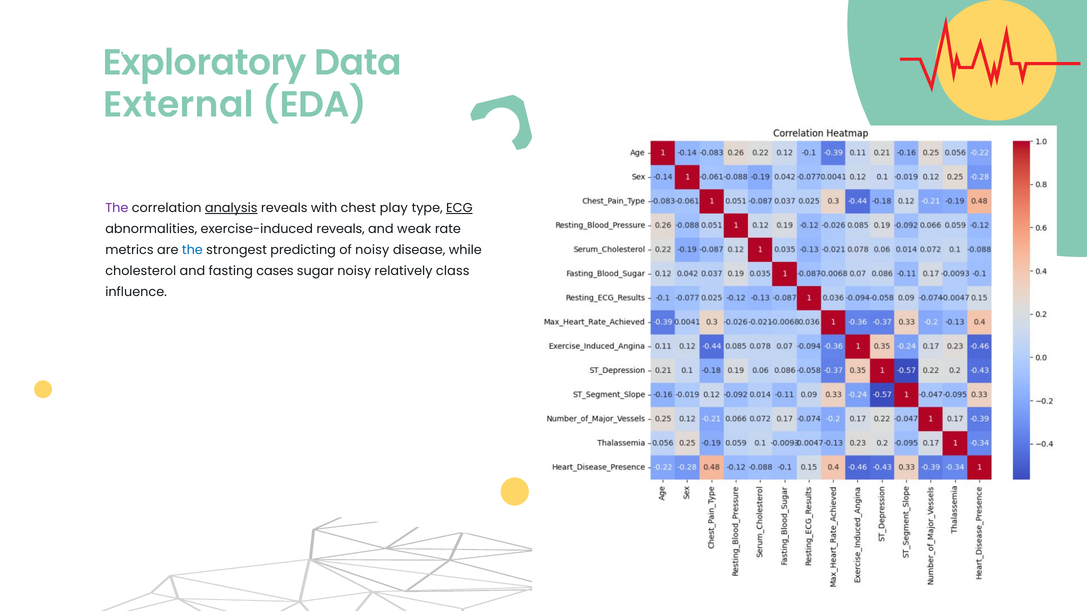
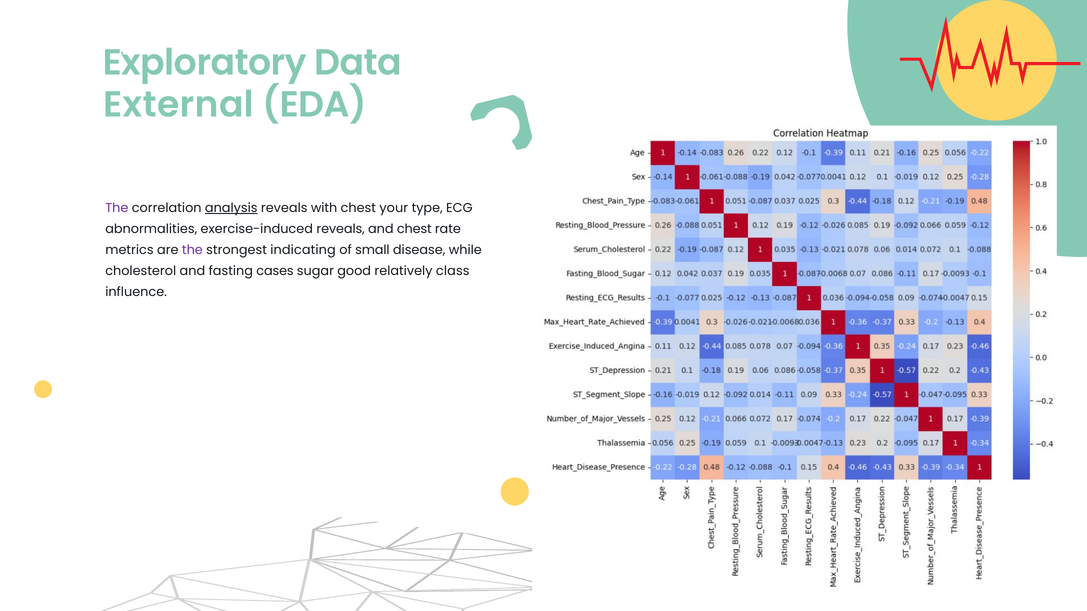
play: play -> your
ECG underline: present -> none
and weak: weak -> chest
the at (192, 250) colour: blue -> purple
predicting: predicting -> indicating
of noisy: noisy -> small
sugar noisy: noisy -> good
